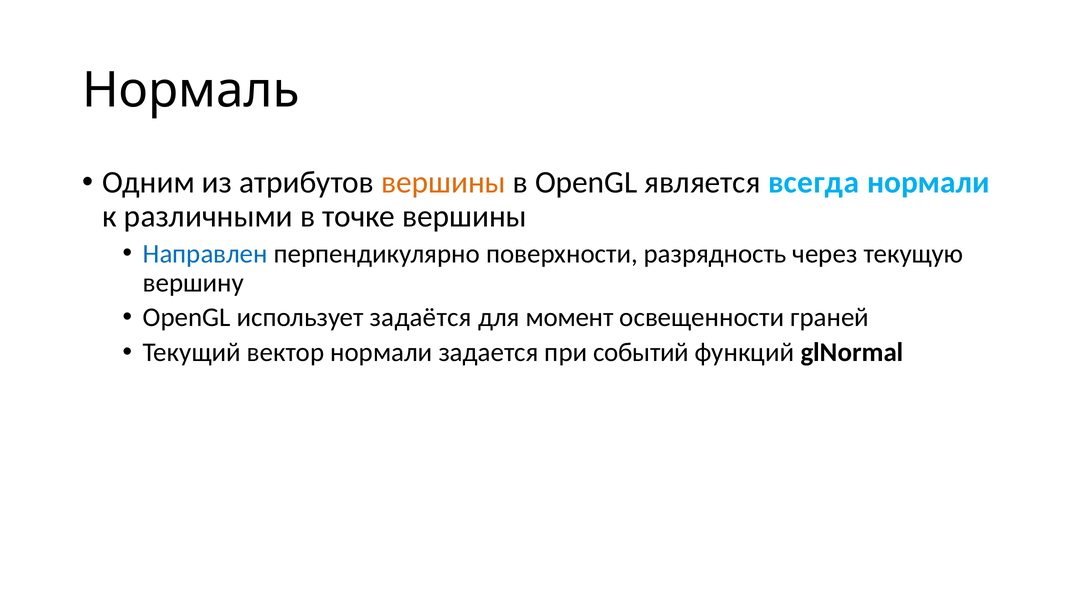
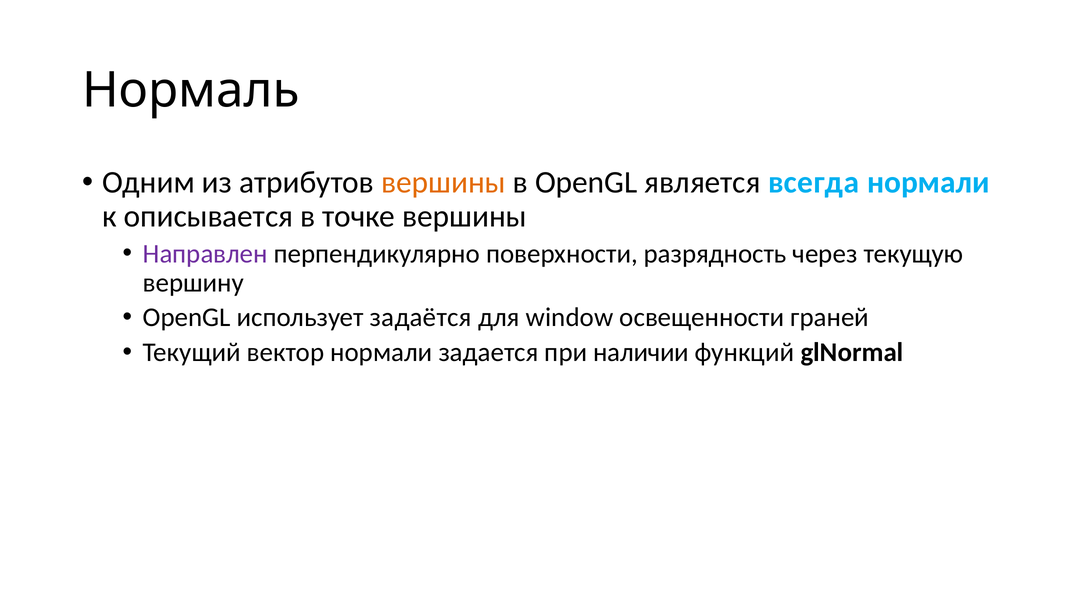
различными: различными -> описывается
Направлен colour: blue -> purple
момент: момент -> window
событий: событий -> наличии
